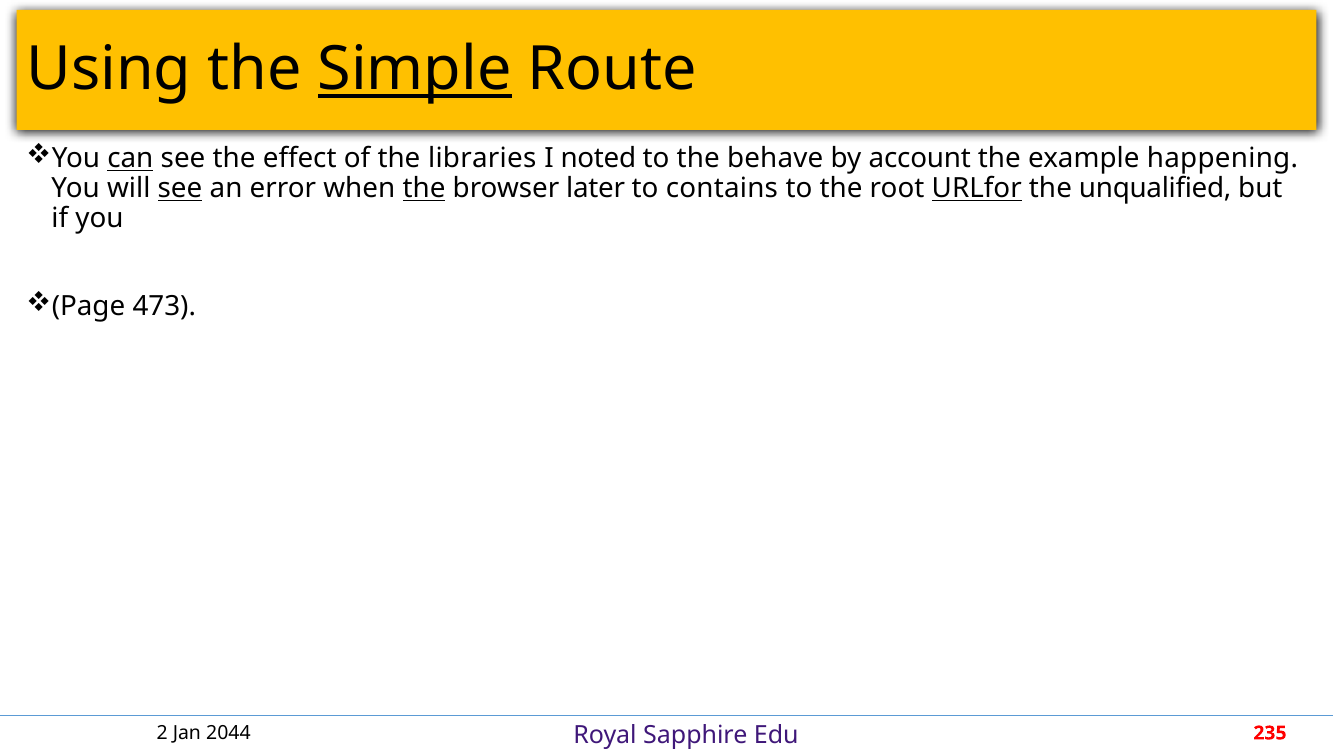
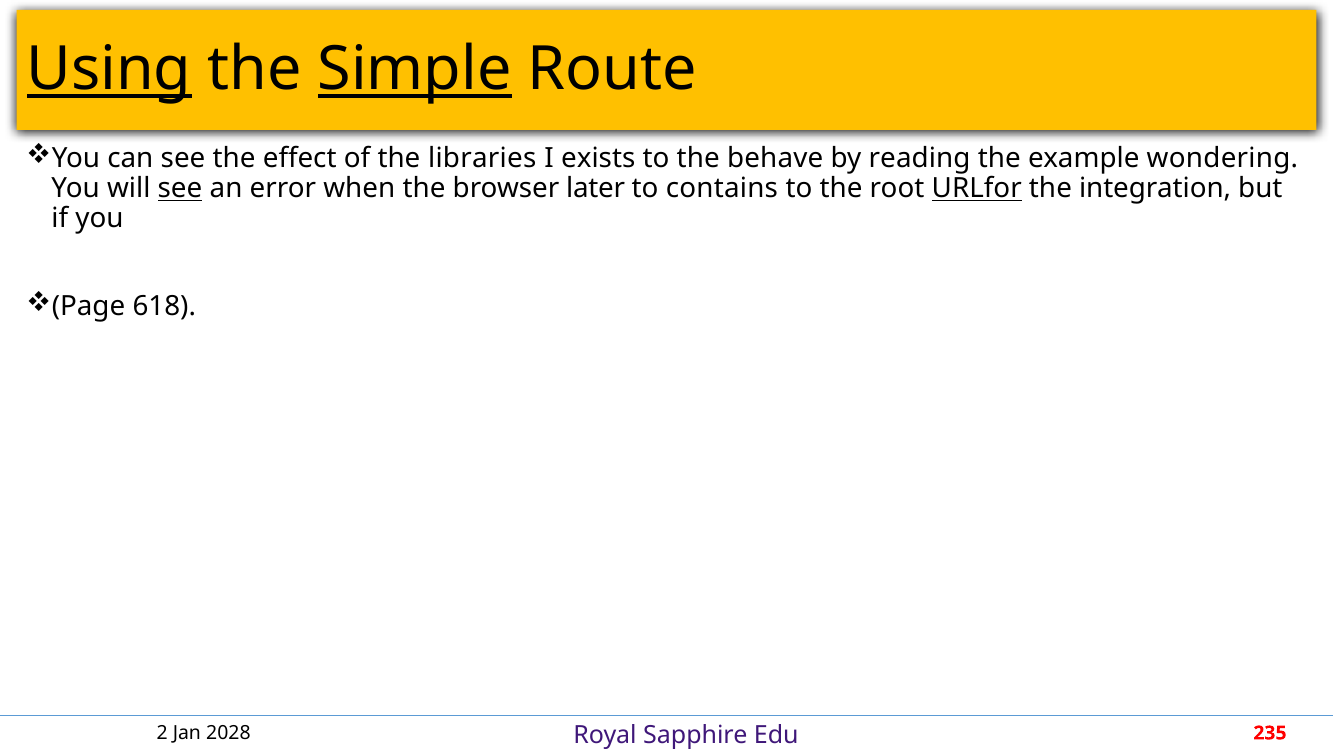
Using underline: none -> present
can underline: present -> none
noted: noted -> exists
account: account -> reading
happening: happening -> wondering
the at (424, 188) underline: present -> none
unqualified: unqualified -> integration
473: 473 -> 618
2044: 2044 -> 2028
